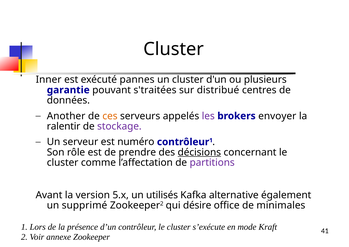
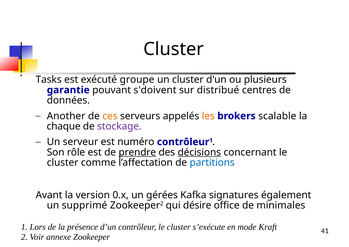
Inner: Inner -> Tasks
pannes: pannes -> groupe
s'traitées: s'traitées -> s'doivent
les colour: purple -> orange
envoyer: envoyer -> scalable
ralentir: ralentir -> chaque
prendre underline: none -> present
partitions colour: purple -> blue
5.x: 5.x -> 0.x
utilisés: utilisés -> gérées
alternative: alternative -> signatures
